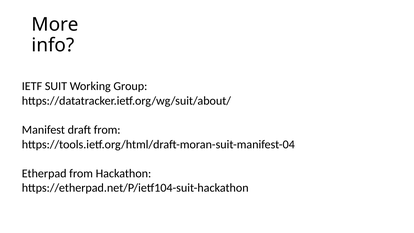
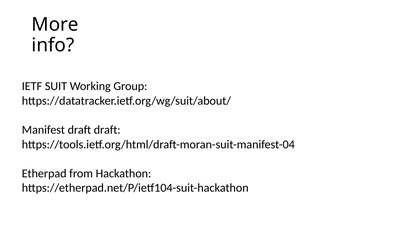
draft from: from -> draft
